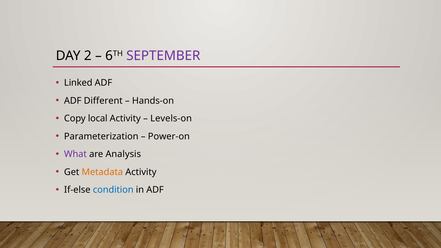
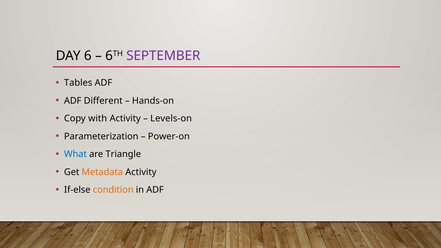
2: 2 -> 6
Linked: Linked -> Tables
local: local -> with
What colour: purple -> blue
Analysis: Analysis -> Triangle
condition colour: blue -> orange
